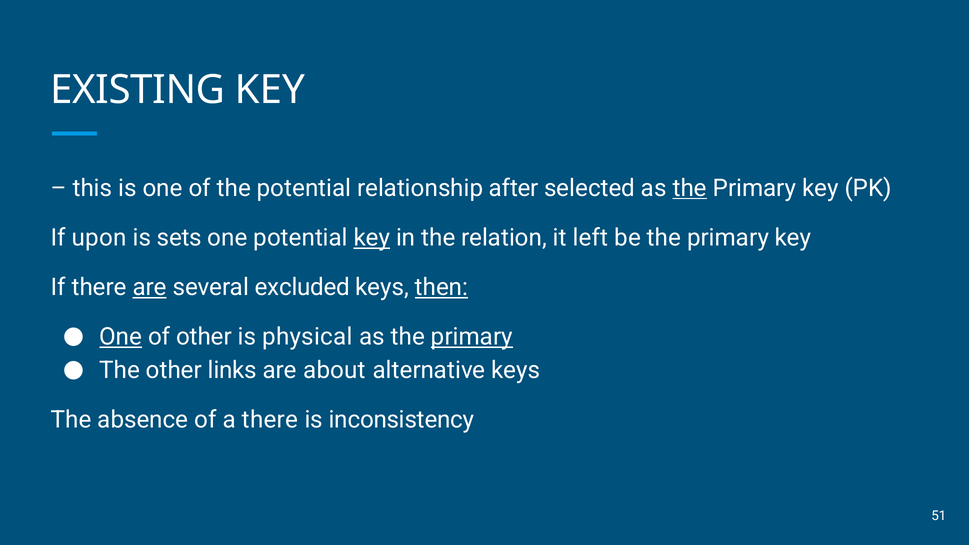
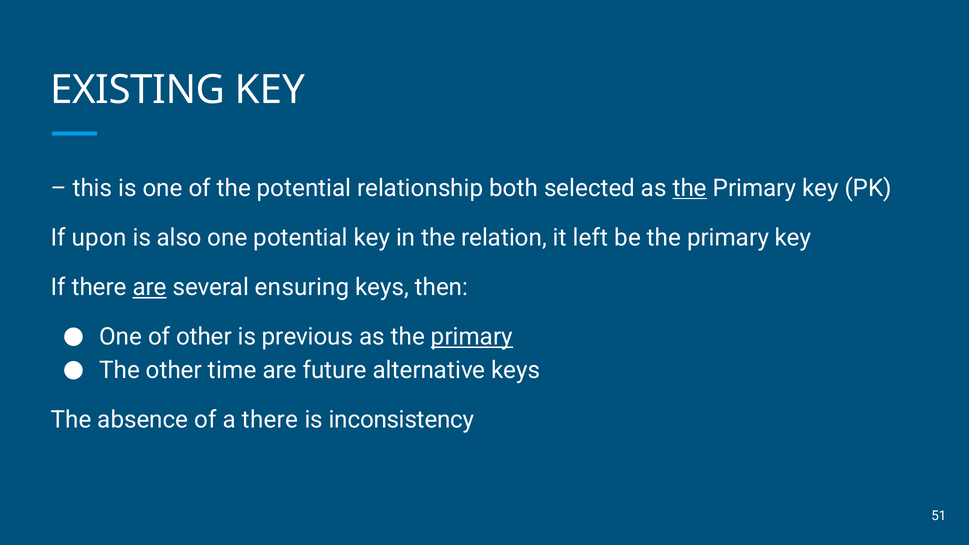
after: after -> both
sets: sets -> also
key at (372, 238) underline: present -> none
excluded: excluded -> ensuring
then underline: present -> none
One at (121, 337) underline: present -> none
physical: physical -> previous
links: links -> time
about: about -> future
